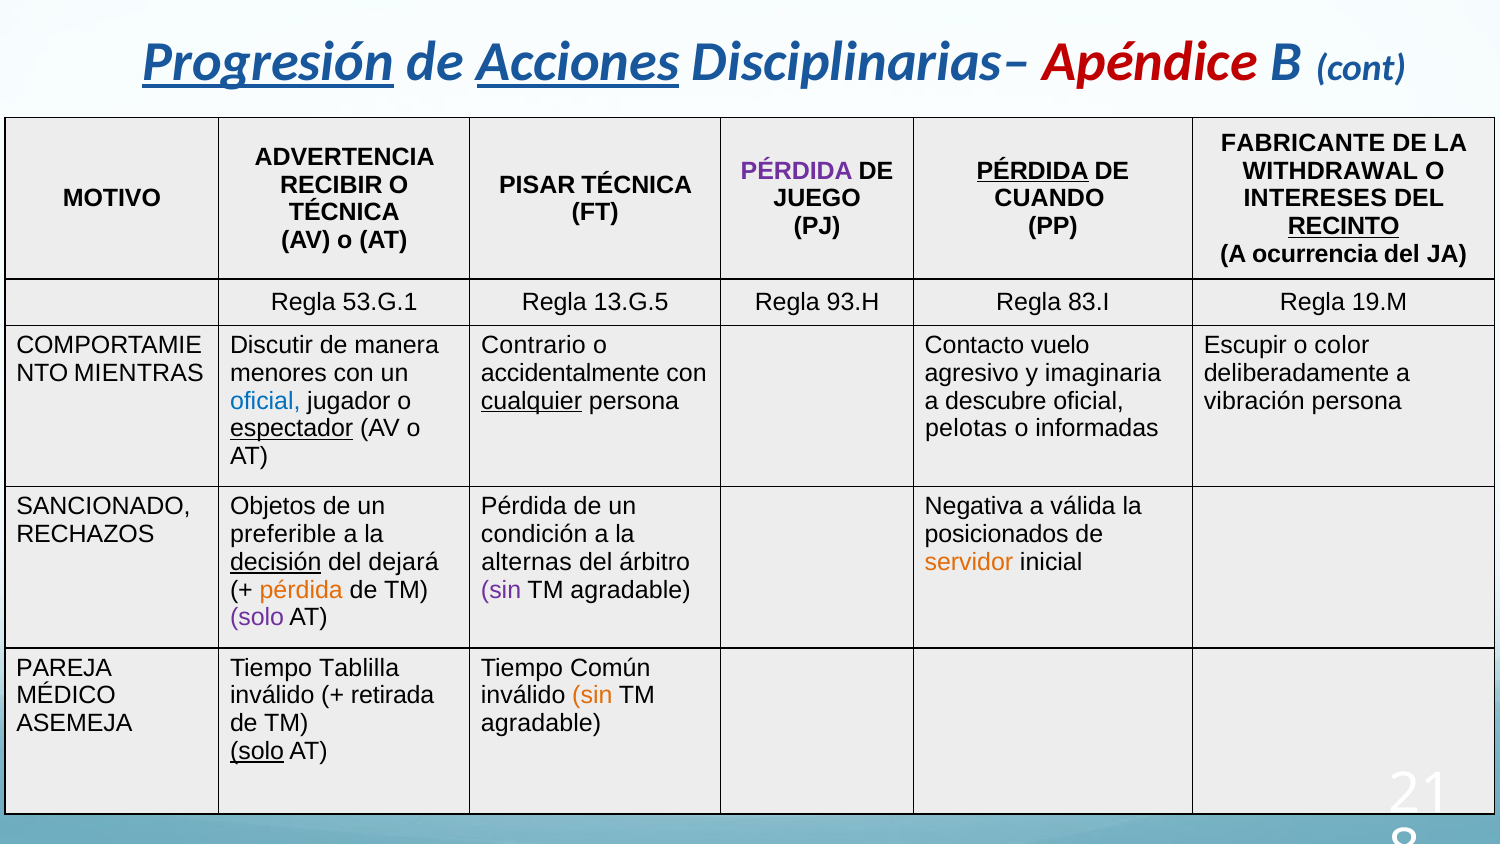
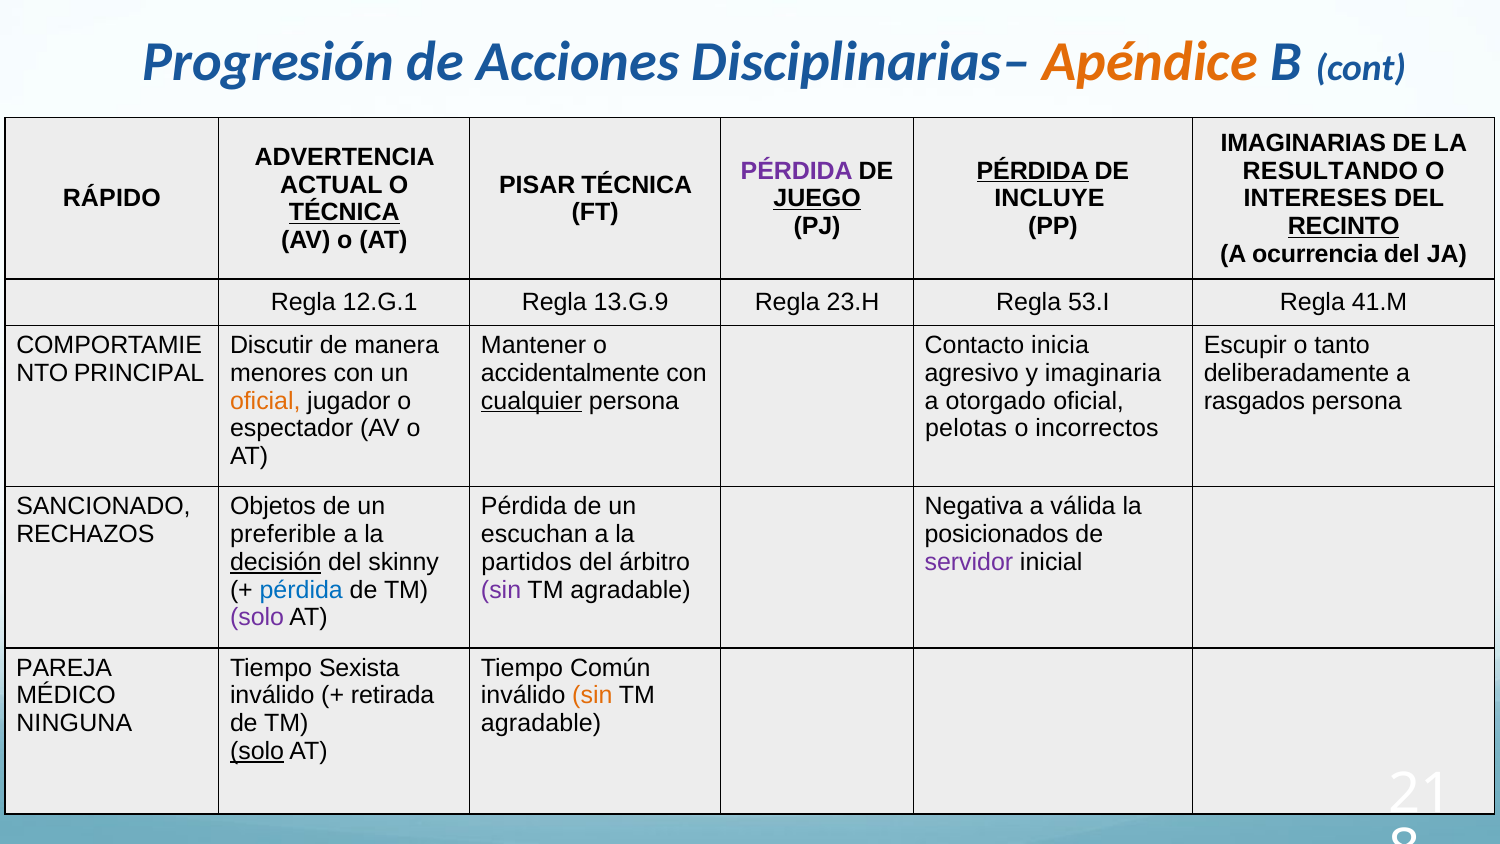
Progresión underline: present -> none
Acciones underline: present -> none
Apéndice colour: red -> orange
FABRICANTE: FABRICANTE -> IMAGINARIAS
WITHDRAWAL: WITHDRAWAL -> RESULTANDO
RECIBIR: RECIBIR -> ACTUAL
MOTIVO: MOTIVO -> RÁPIDO
JUEGO underline: none -> present
CUANDO: CUANDO -> INCLUYE
TÉCNICA at (344, 213) underline: none -> present
53.G.1: 53.G.1 -> 12.G.1
13.G.5: 13.G.5 -> 13.G.9
93.H: 93.H -> 23.H
83.I: 83.I -> 53.I
19.M: 19.M -> 41.M
Contrario: Contrario -> Mantener
vuelo: vuelo -> inicia
color: color -> tanto
MIENTRAS: MIENTRAS -> PRINCIPAL
oficial at (265, 401) colour: blue -> orange
descubre: descubre -> otorgado
vibración: vibración -> rasgados
espectador underline: present -> none
informadas: informadas -> incorrectos
condición: condición -> escuchan
dejará: dejará -> skinny
alternas: alternas -> partidos
servidor colour: orange -> purple
pérdida at (301, 590) colour: orange -> blue
Tablilla: Tablilla -> Sexista
ASEMEJA: ASEMEJA -> NINGUNA
